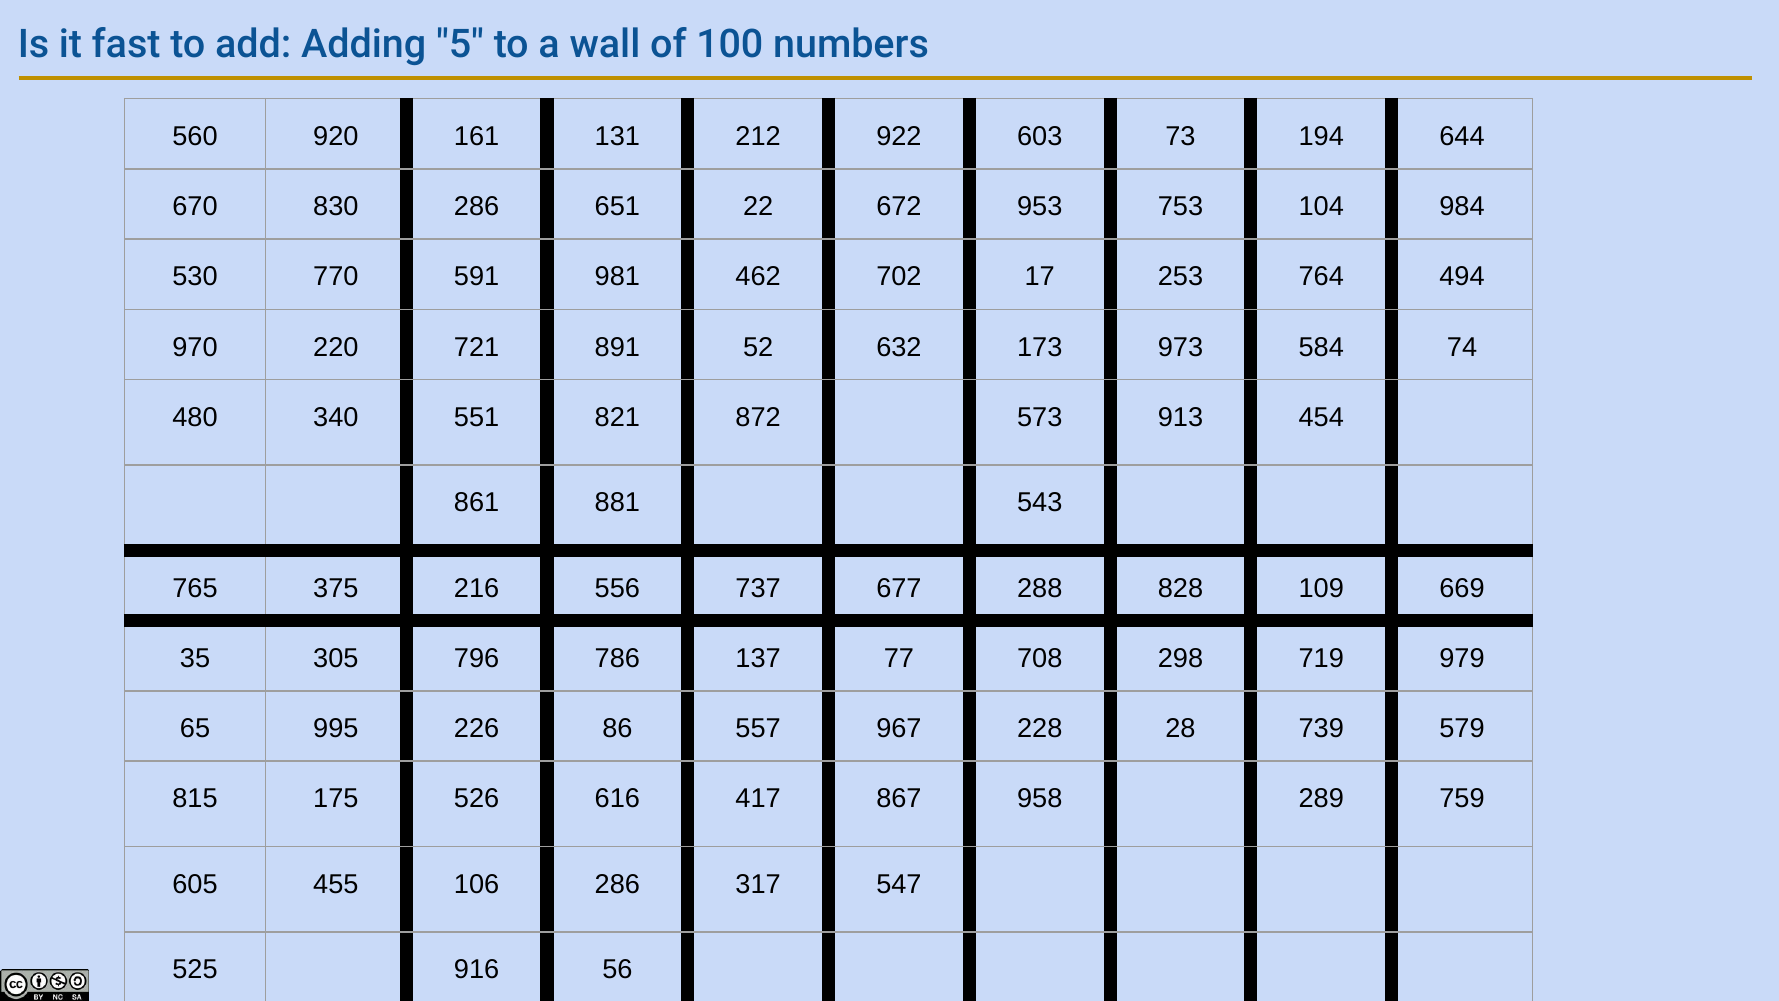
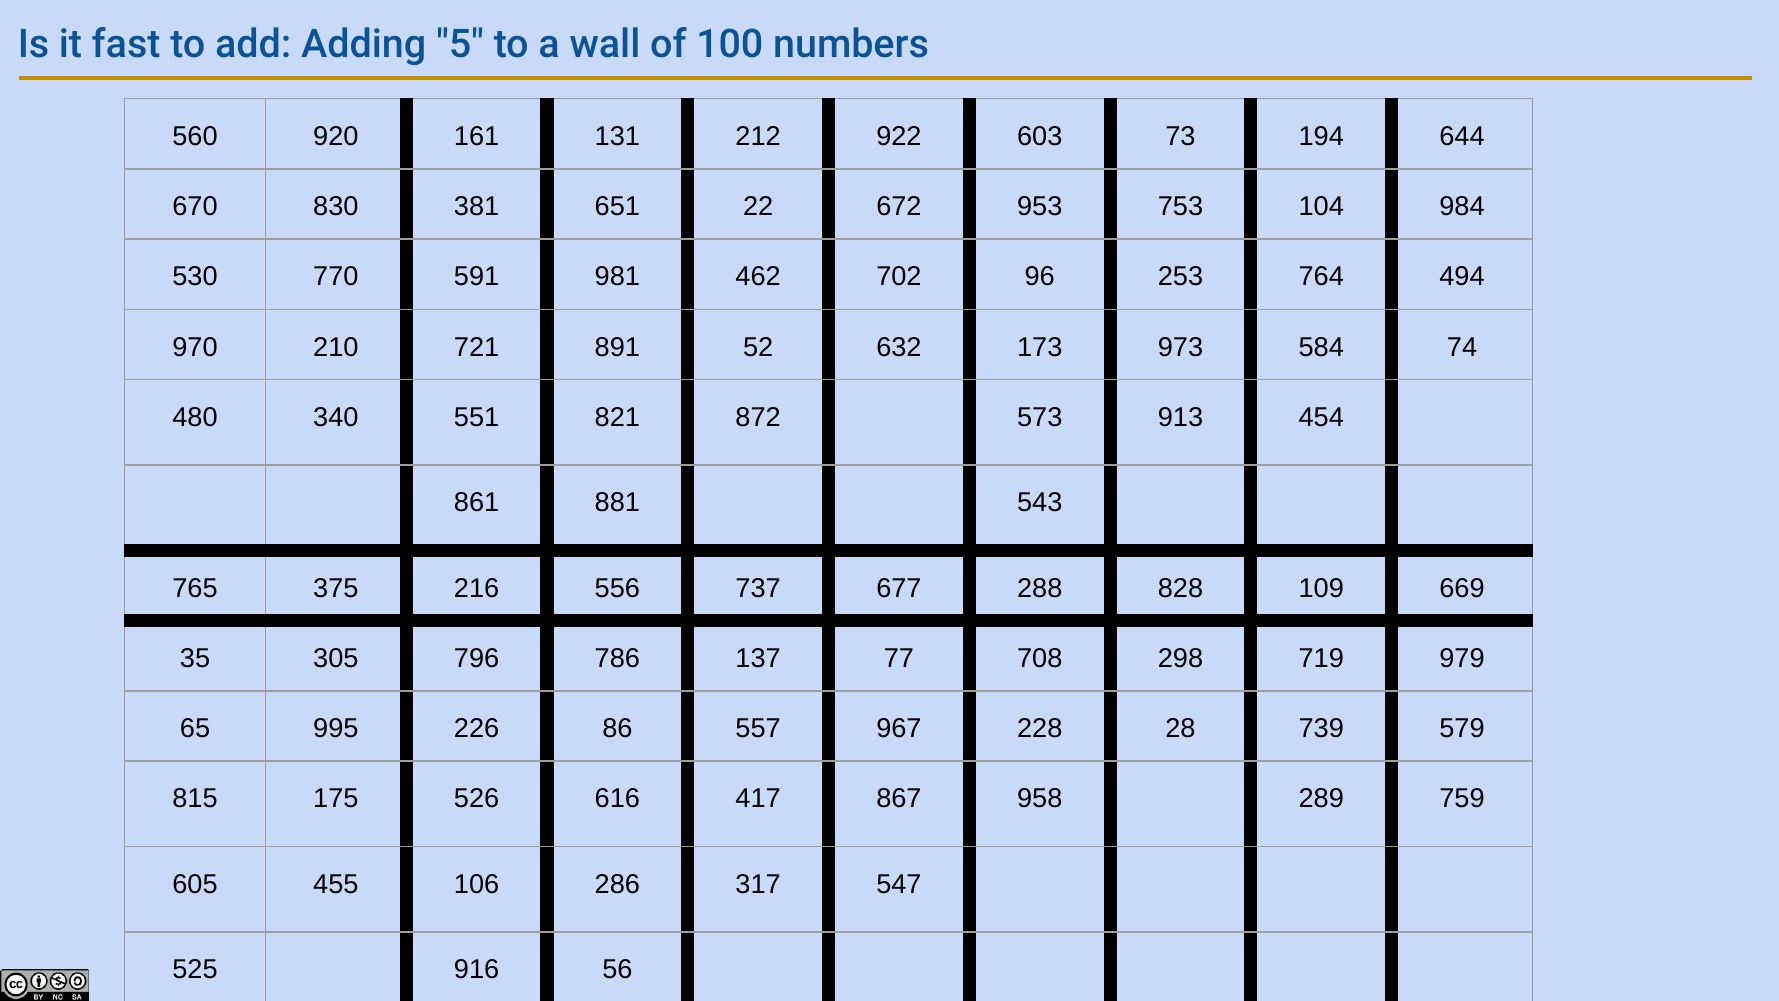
830 286: 286 -> 381
17: 17 -> 96
220: 220 -> 210
